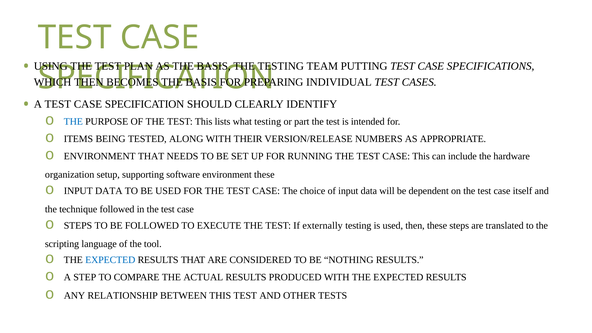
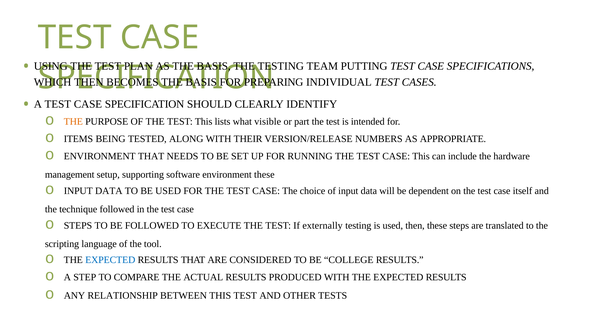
THE at (73, 122) colour: blue -> orange
what testing: testing -> visible
organization at (70, 175): organization -> management
BE NOTHING: NOTHING -> COLLEGE
